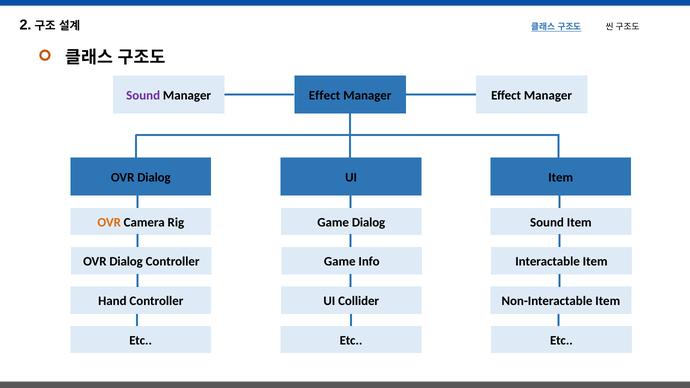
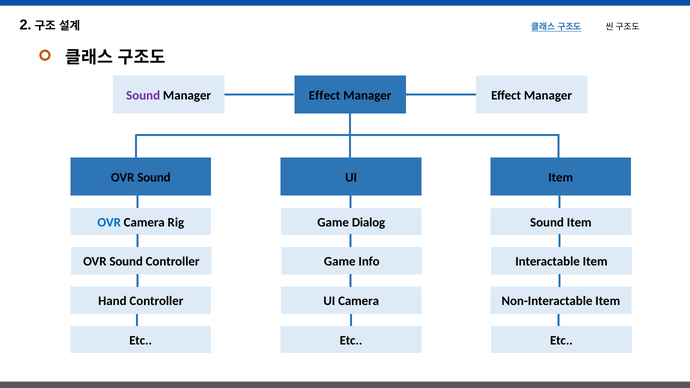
Dialog at (154, 178): Dialog -> Sound
OVR at (109, 222) colour: orange -> blue
Dialog at (126, 262): Dialog -> Sound
UI Collider: Collider -> Camera
